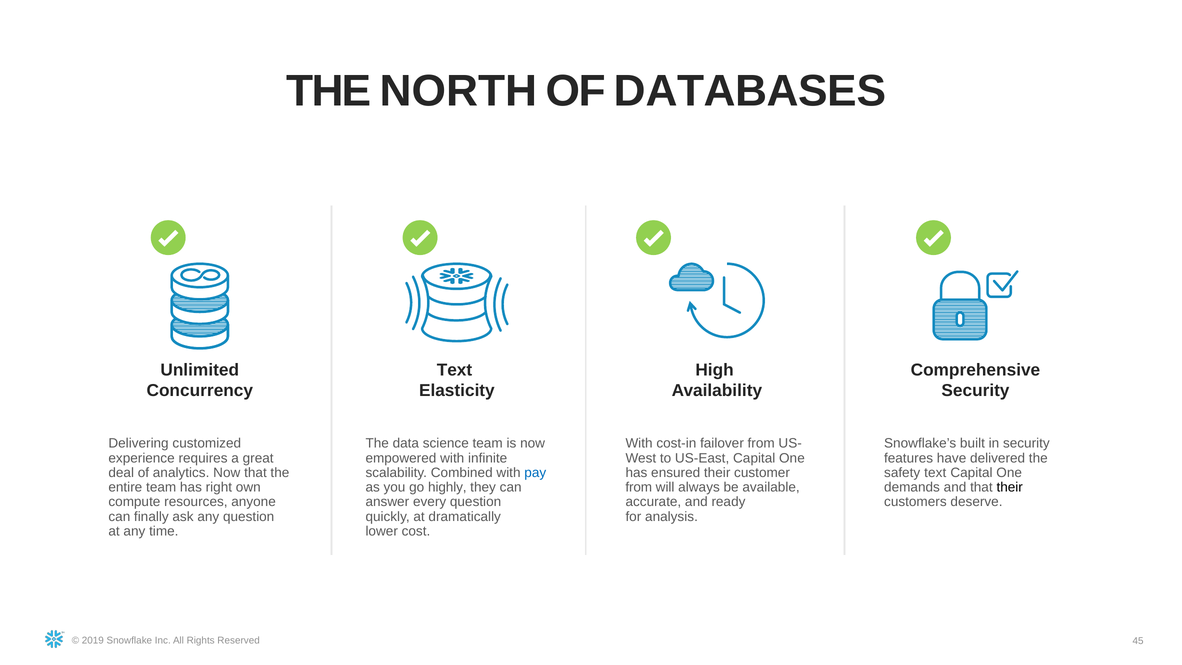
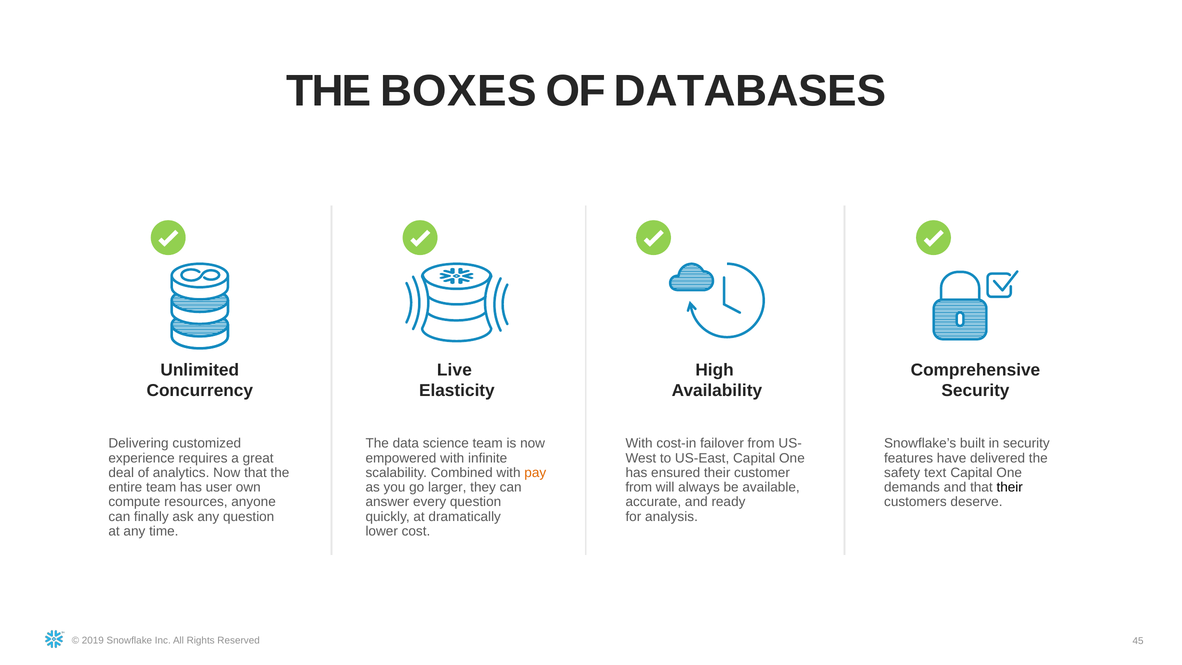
NORTH: NORTH -> BOXES
Text at (454, 370): Text -> Live
pay colour: blue -> orange
right: right -> user
highly: highly -> larger
